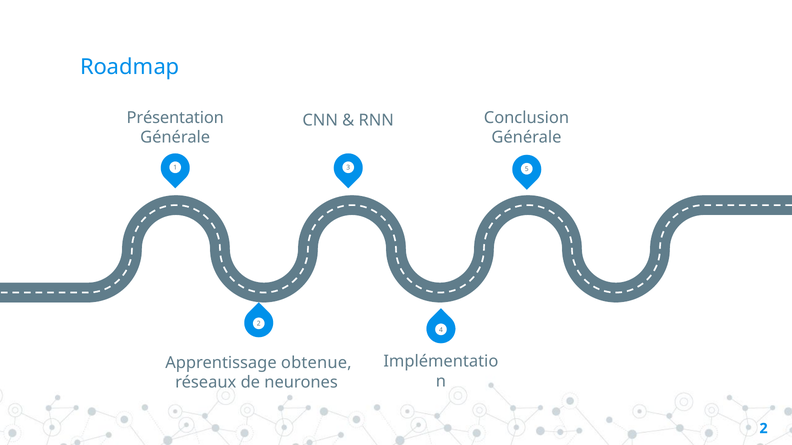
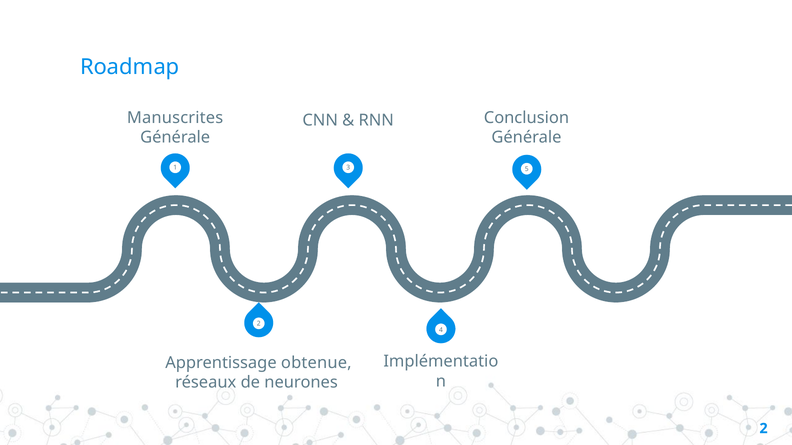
Présentation: Présentation -> Manuscrites
